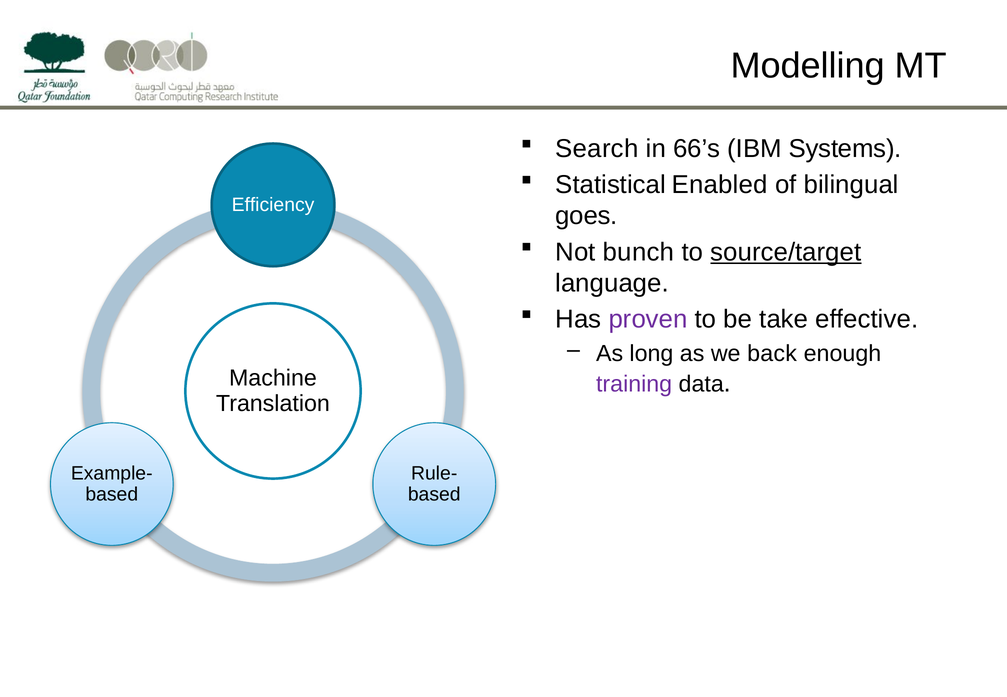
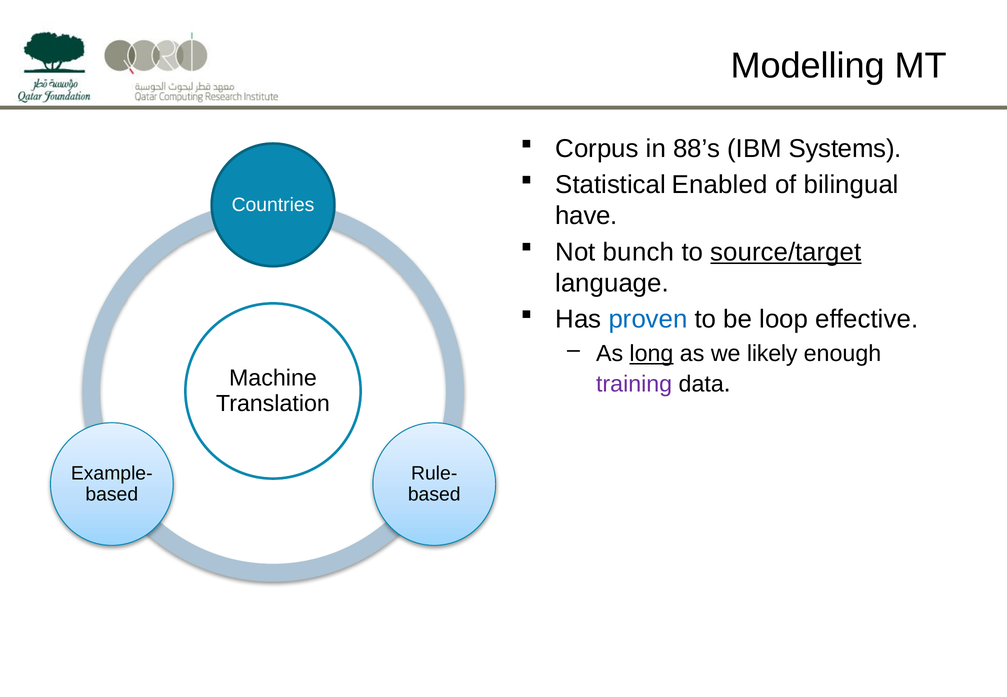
Search: Search -> Corpus
66’s: 66’s -> 88’s
Efficiency: Efficiency -> Countries
goes: goes -> have
proven colour: purple -> blue
take: take -> loop
long underline: none -> present
back: back -> likely
